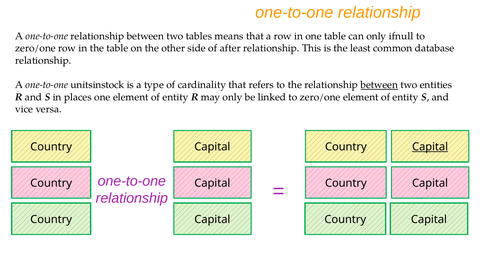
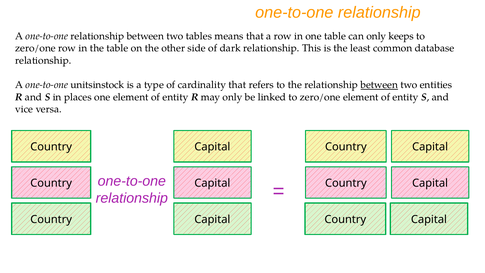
ifnull: ifnull -> keeps
after: after -> dark
Capital at (430, 147) underline: present -> none
